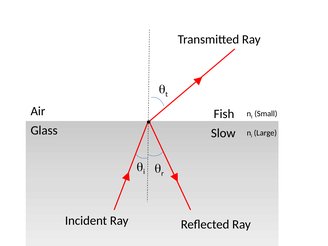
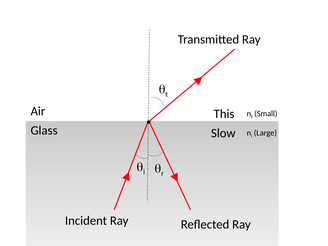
Fish: Fish -> This
